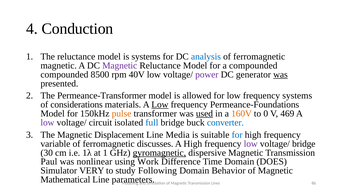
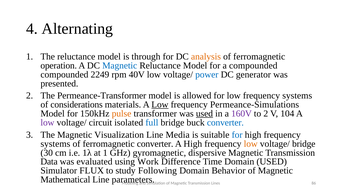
Conduction: Conduction -> Alternating
is systems: systems -> through
analysis colour: blue -> orange
magnetic at (59, 66): magnetic -> operation
Magnetic at (120, 66) colour: purple -> blue
8500: 8500 -> 2249
power colour: purple -> blue
was at (280, 75) underline: present -> none
Permeance-Foundations: Permeance-Foundations -> Permeance-Simulations
160V colour: orange -> purple
to 0: 0 -> 2
469: 469 -> 104
Displacement: Displacement -> Visualization
variable at (55, 144): variable -> systems
ferromagnetic discusses: discusses -> converter
low at (251, 144) colour: purple -> orange
gyromagnetic underline: present -> none
Paul: Paul -> Data
nonlinear: nonlinear -> evaluated
Domain DOES: DOES -> USED
VERY: VERY -> FLUX
